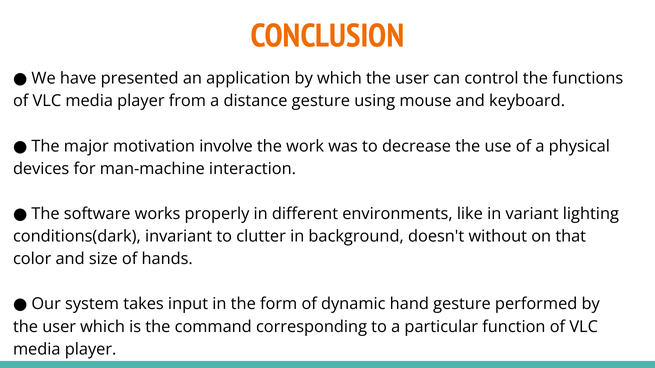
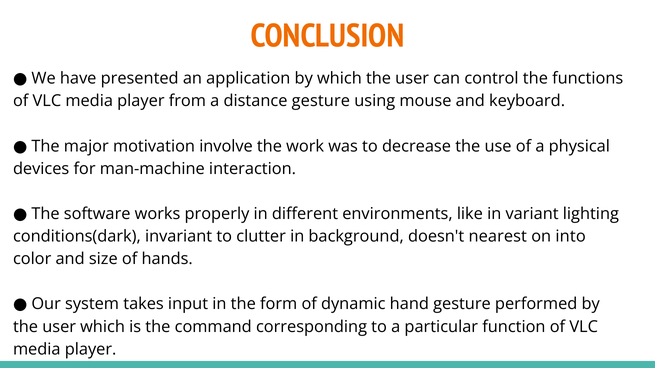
without: without -> nearest
that: that -> into
